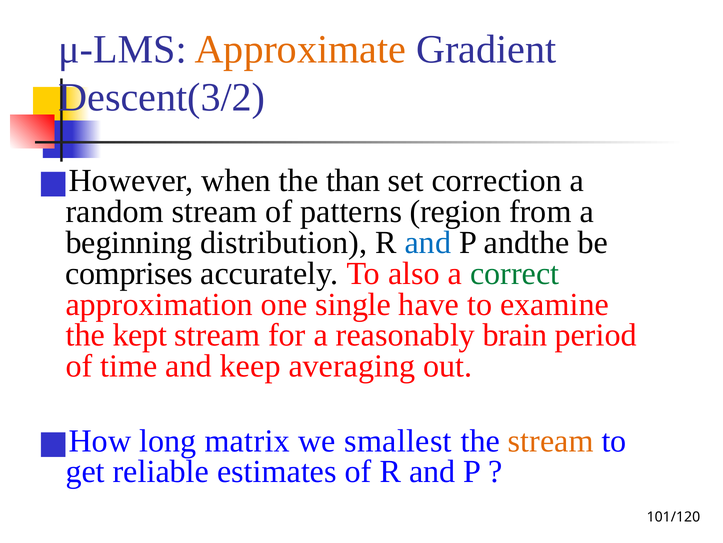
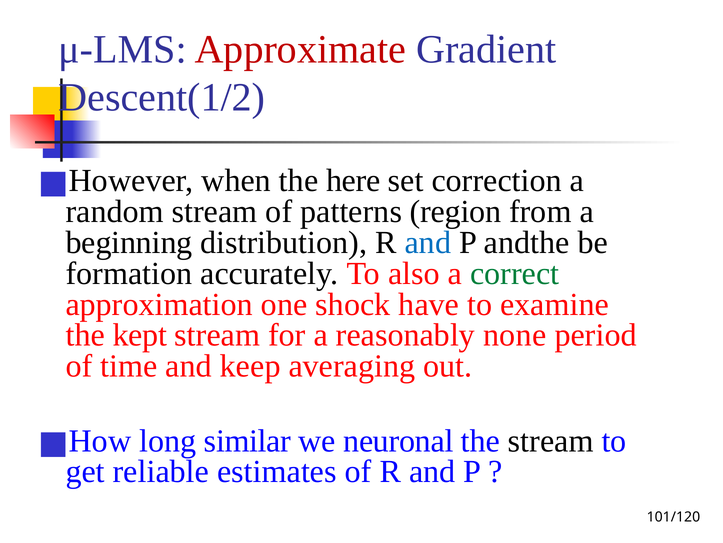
Approximate colour: orange -> red
Descent(3/2: Descent(3/2 -> Descent(1/2
than: than -> here
comprises: comprises -> formation
single: single -> shock
brain: brain -> none
matrix: matrix -> similar
smallest: smallest -> neuronal
stream at (551, 440) colour: orange -> black
